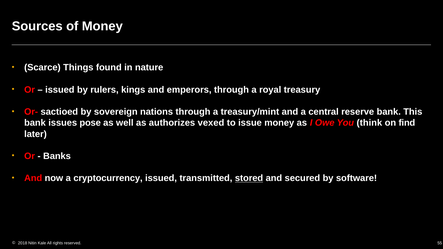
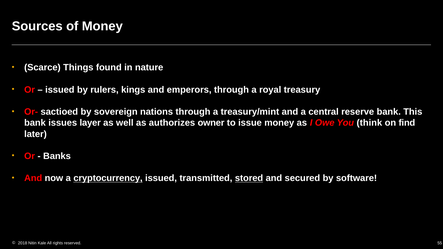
pose: pose -> layer
vexed: vexed -> owner
cryptocurrency underline: none -> present
